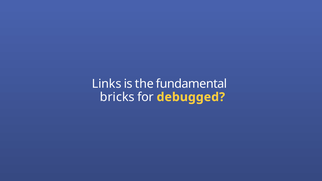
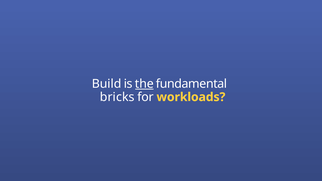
Links: Links -> Build
the underline: none -> present
debugged: debugged -> workloads
